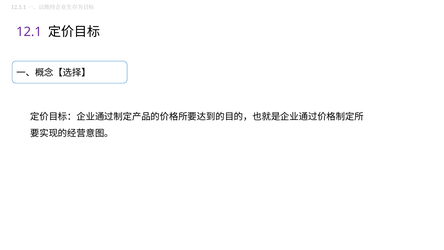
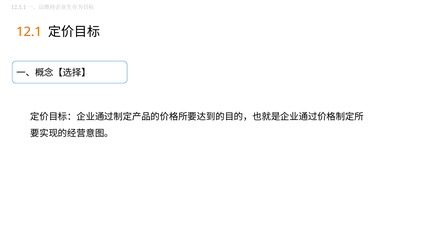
12.1 colour: purple -> orange
